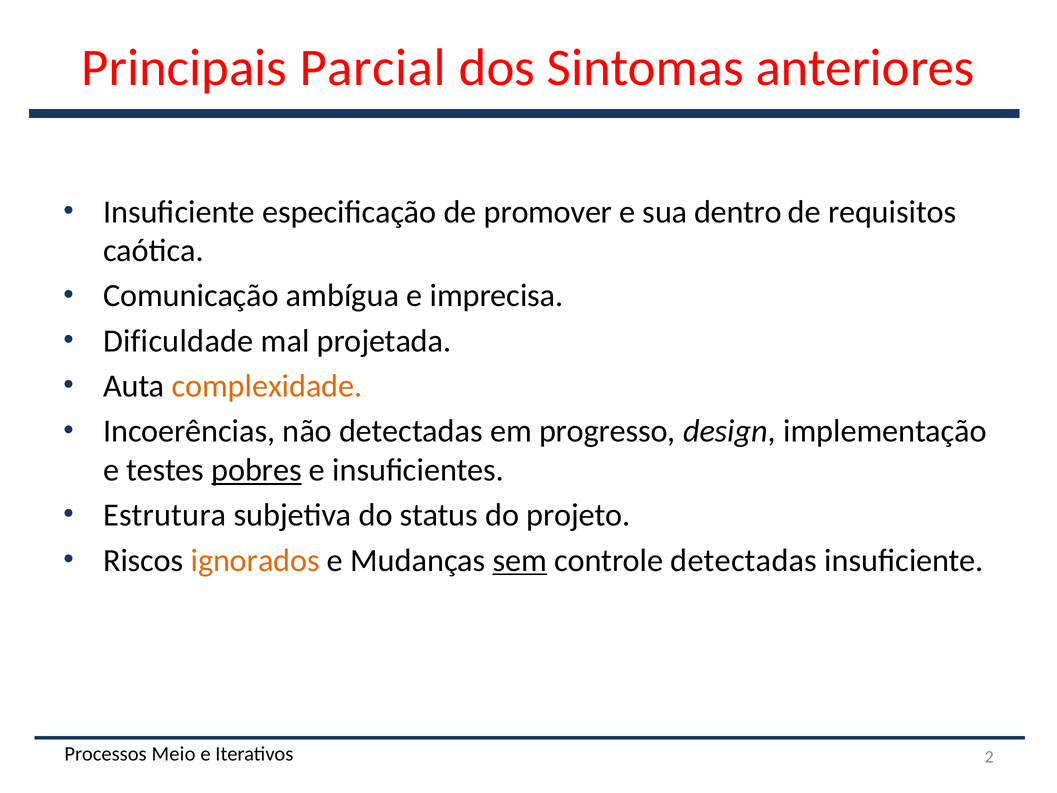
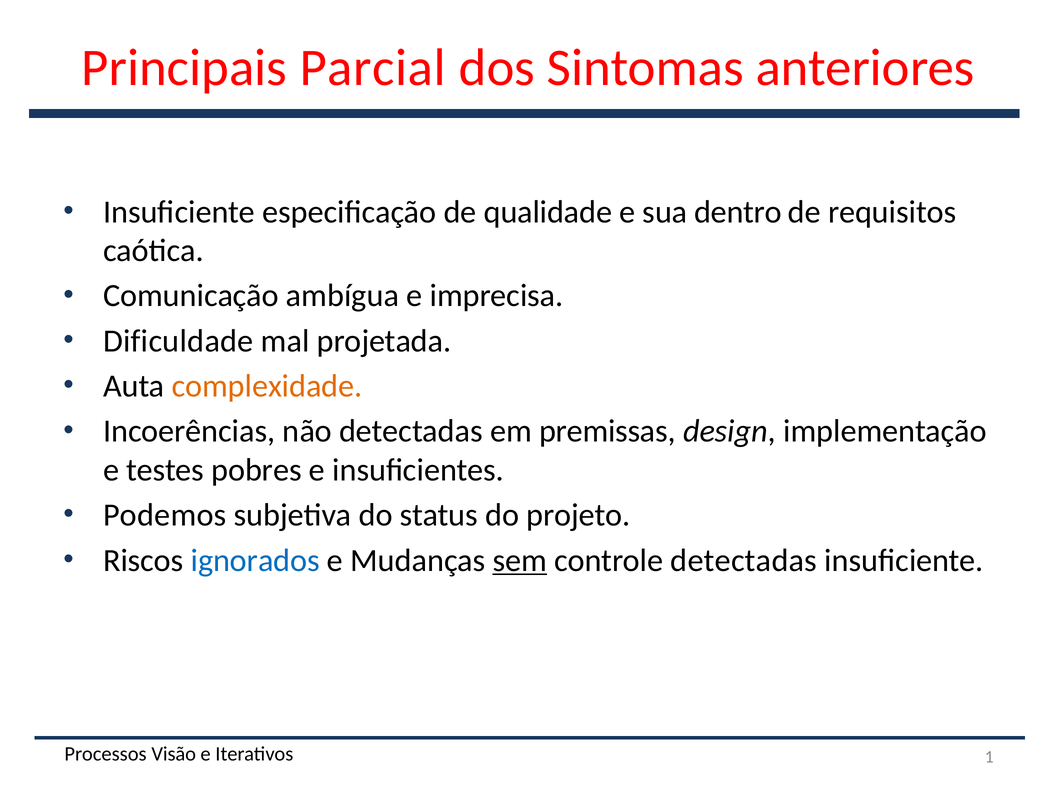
promover: promover -> qualidade
progresso: progresso -> premissas
pobres underline: present -> none
Estrutura: Estrutura -> Podemos
ignorados colour: orange -> blue
Meio: Meio -> Visão
2: 2 -> 1
